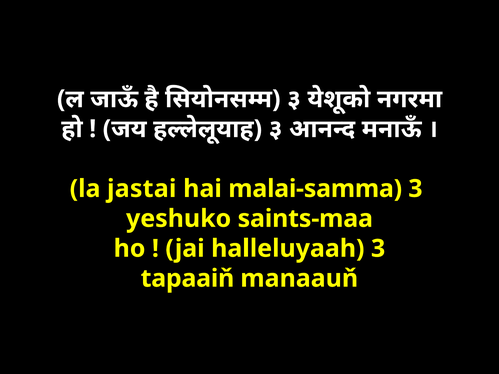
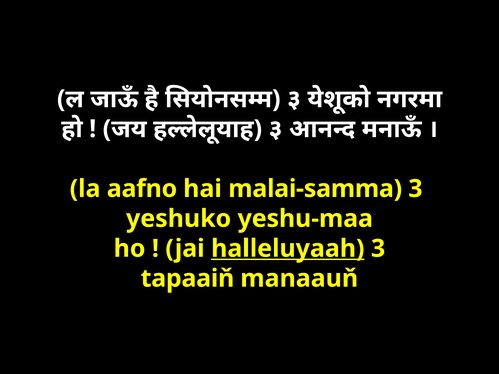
jastai: jastai -> aafno
saints-maa: saints-maa -> yeshu-maa
halleluyaah underline: none -> present
